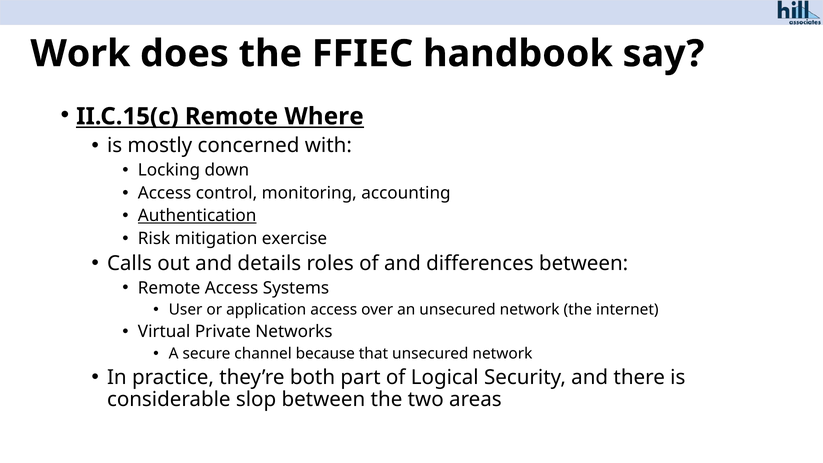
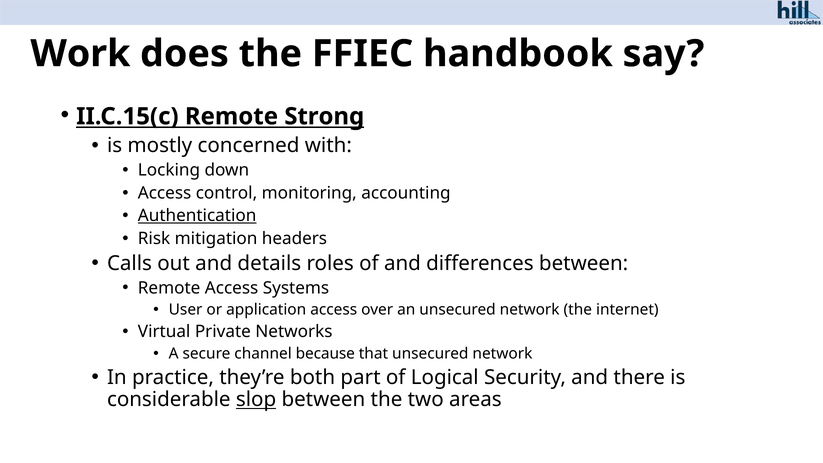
Where: Where -> Strong
exercise: exercise -> headers
slop underline: none -> present
